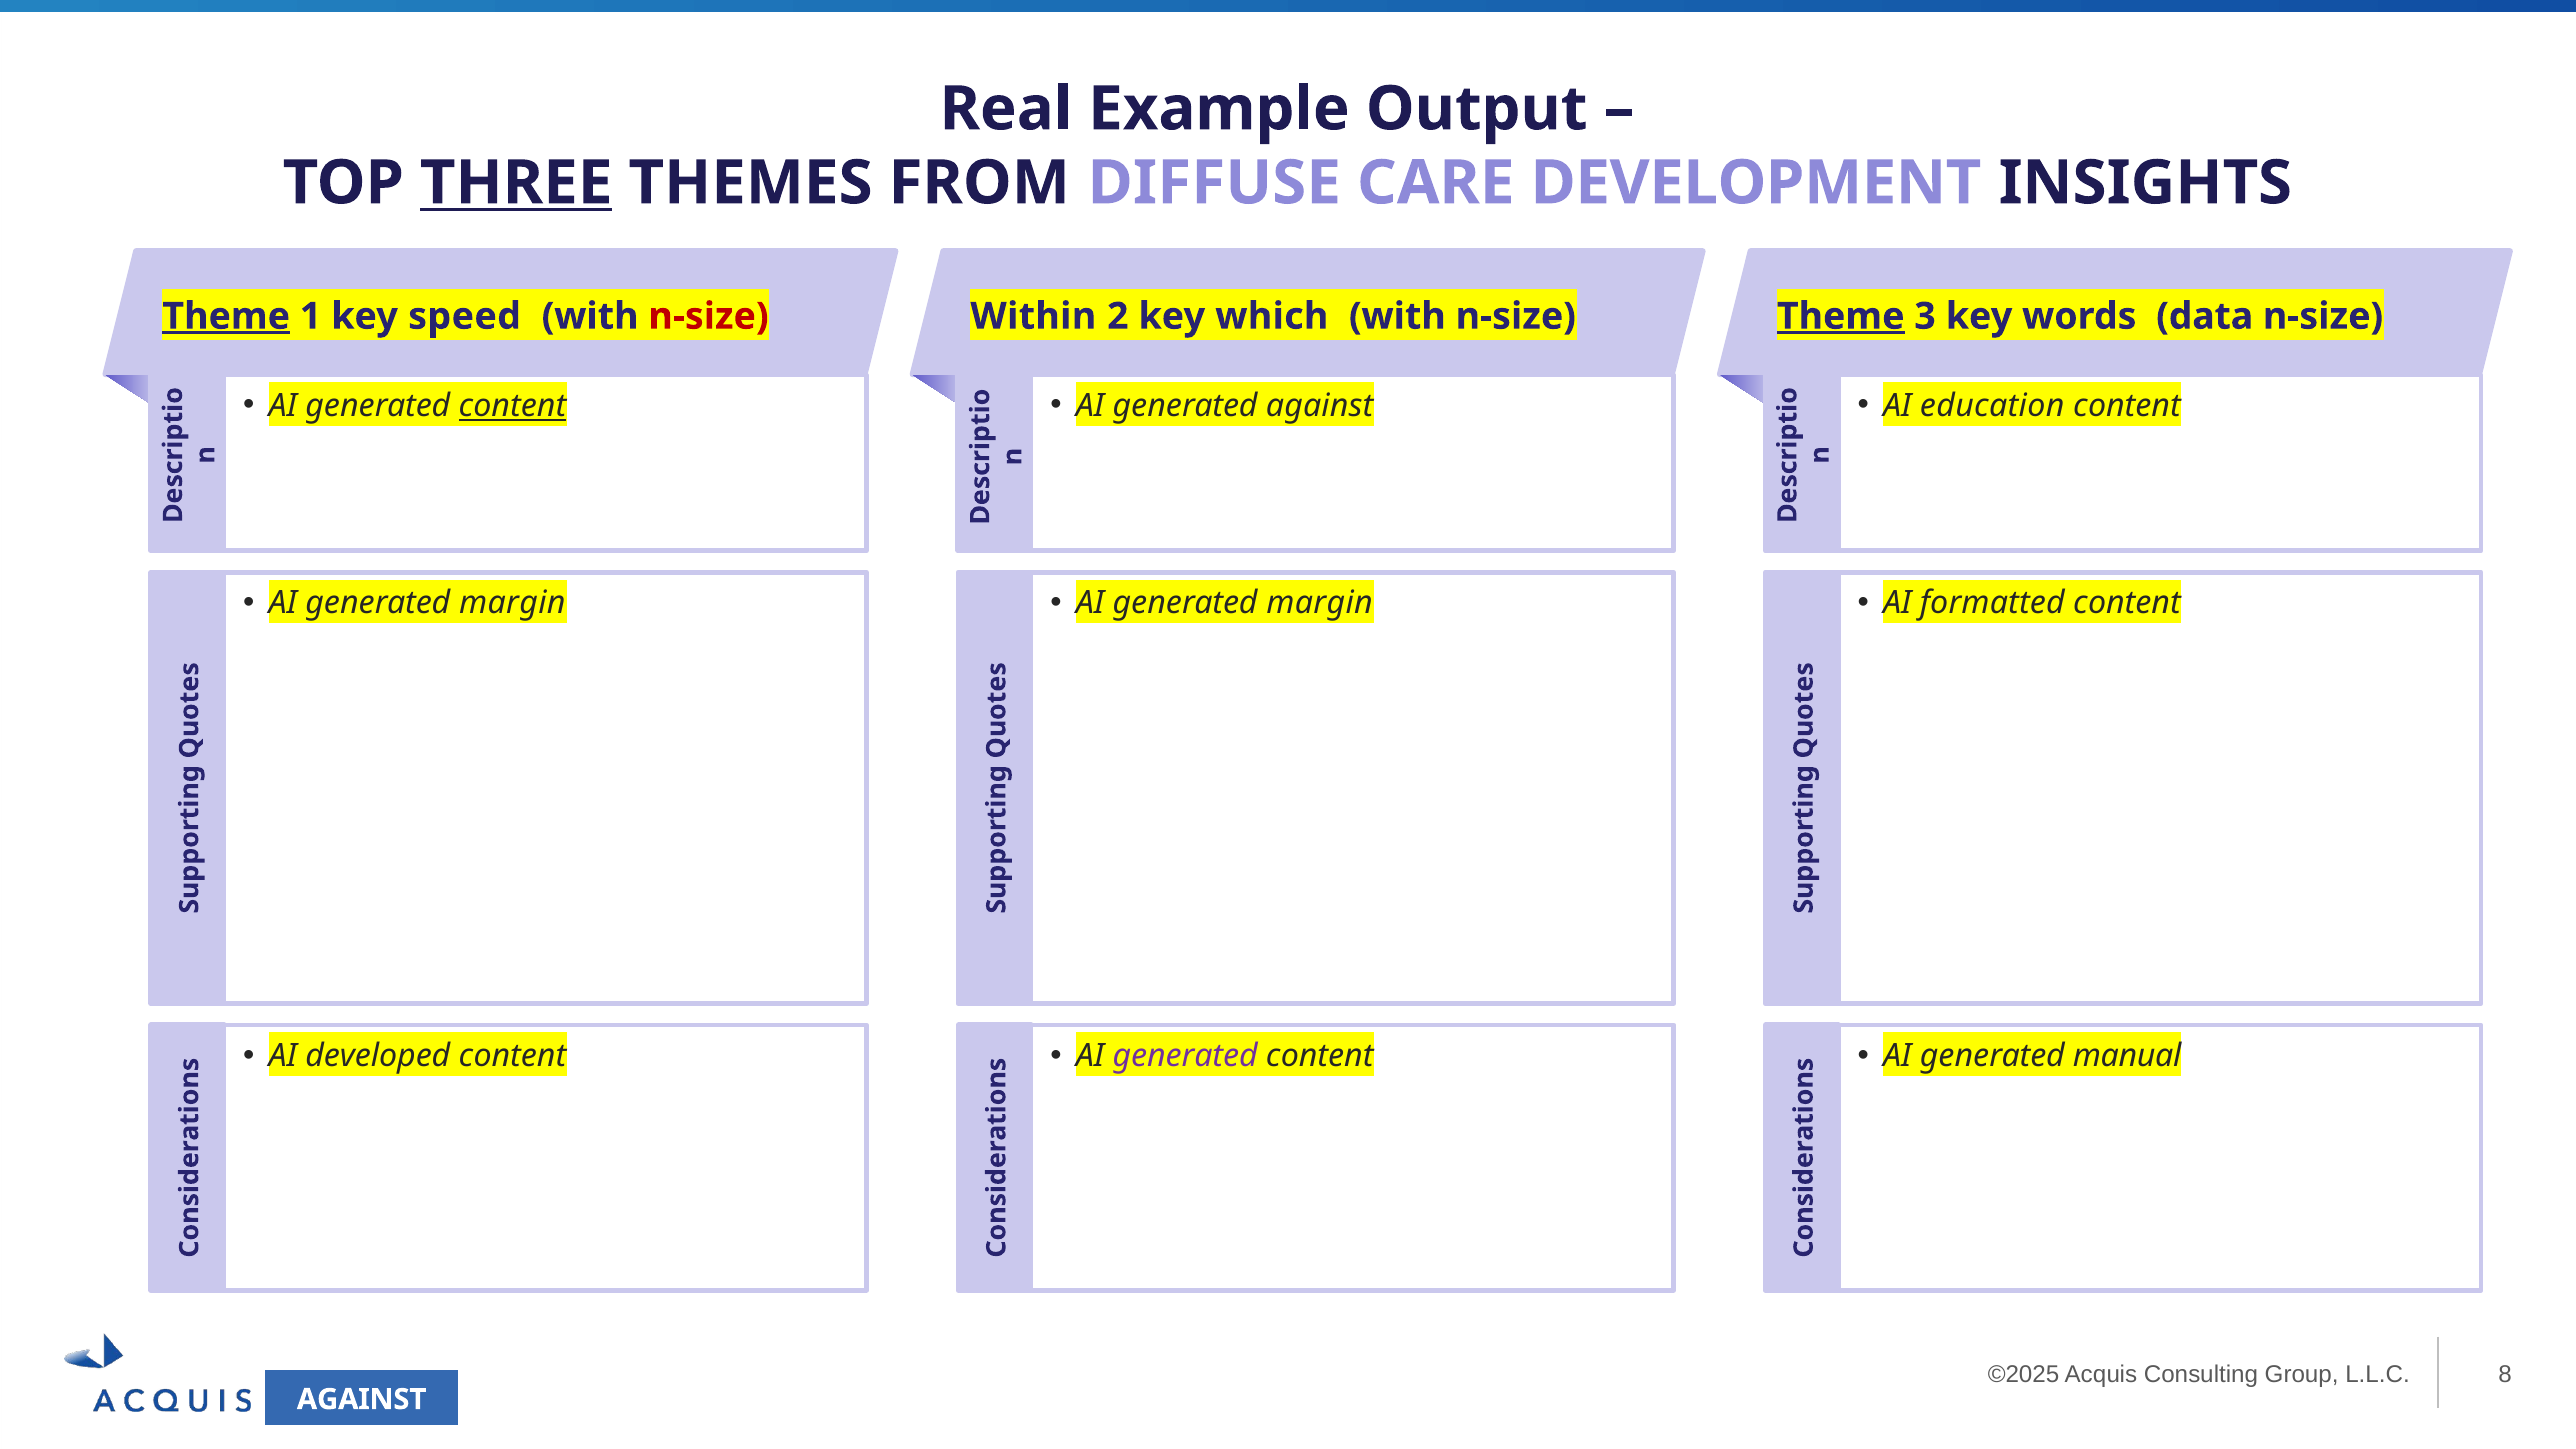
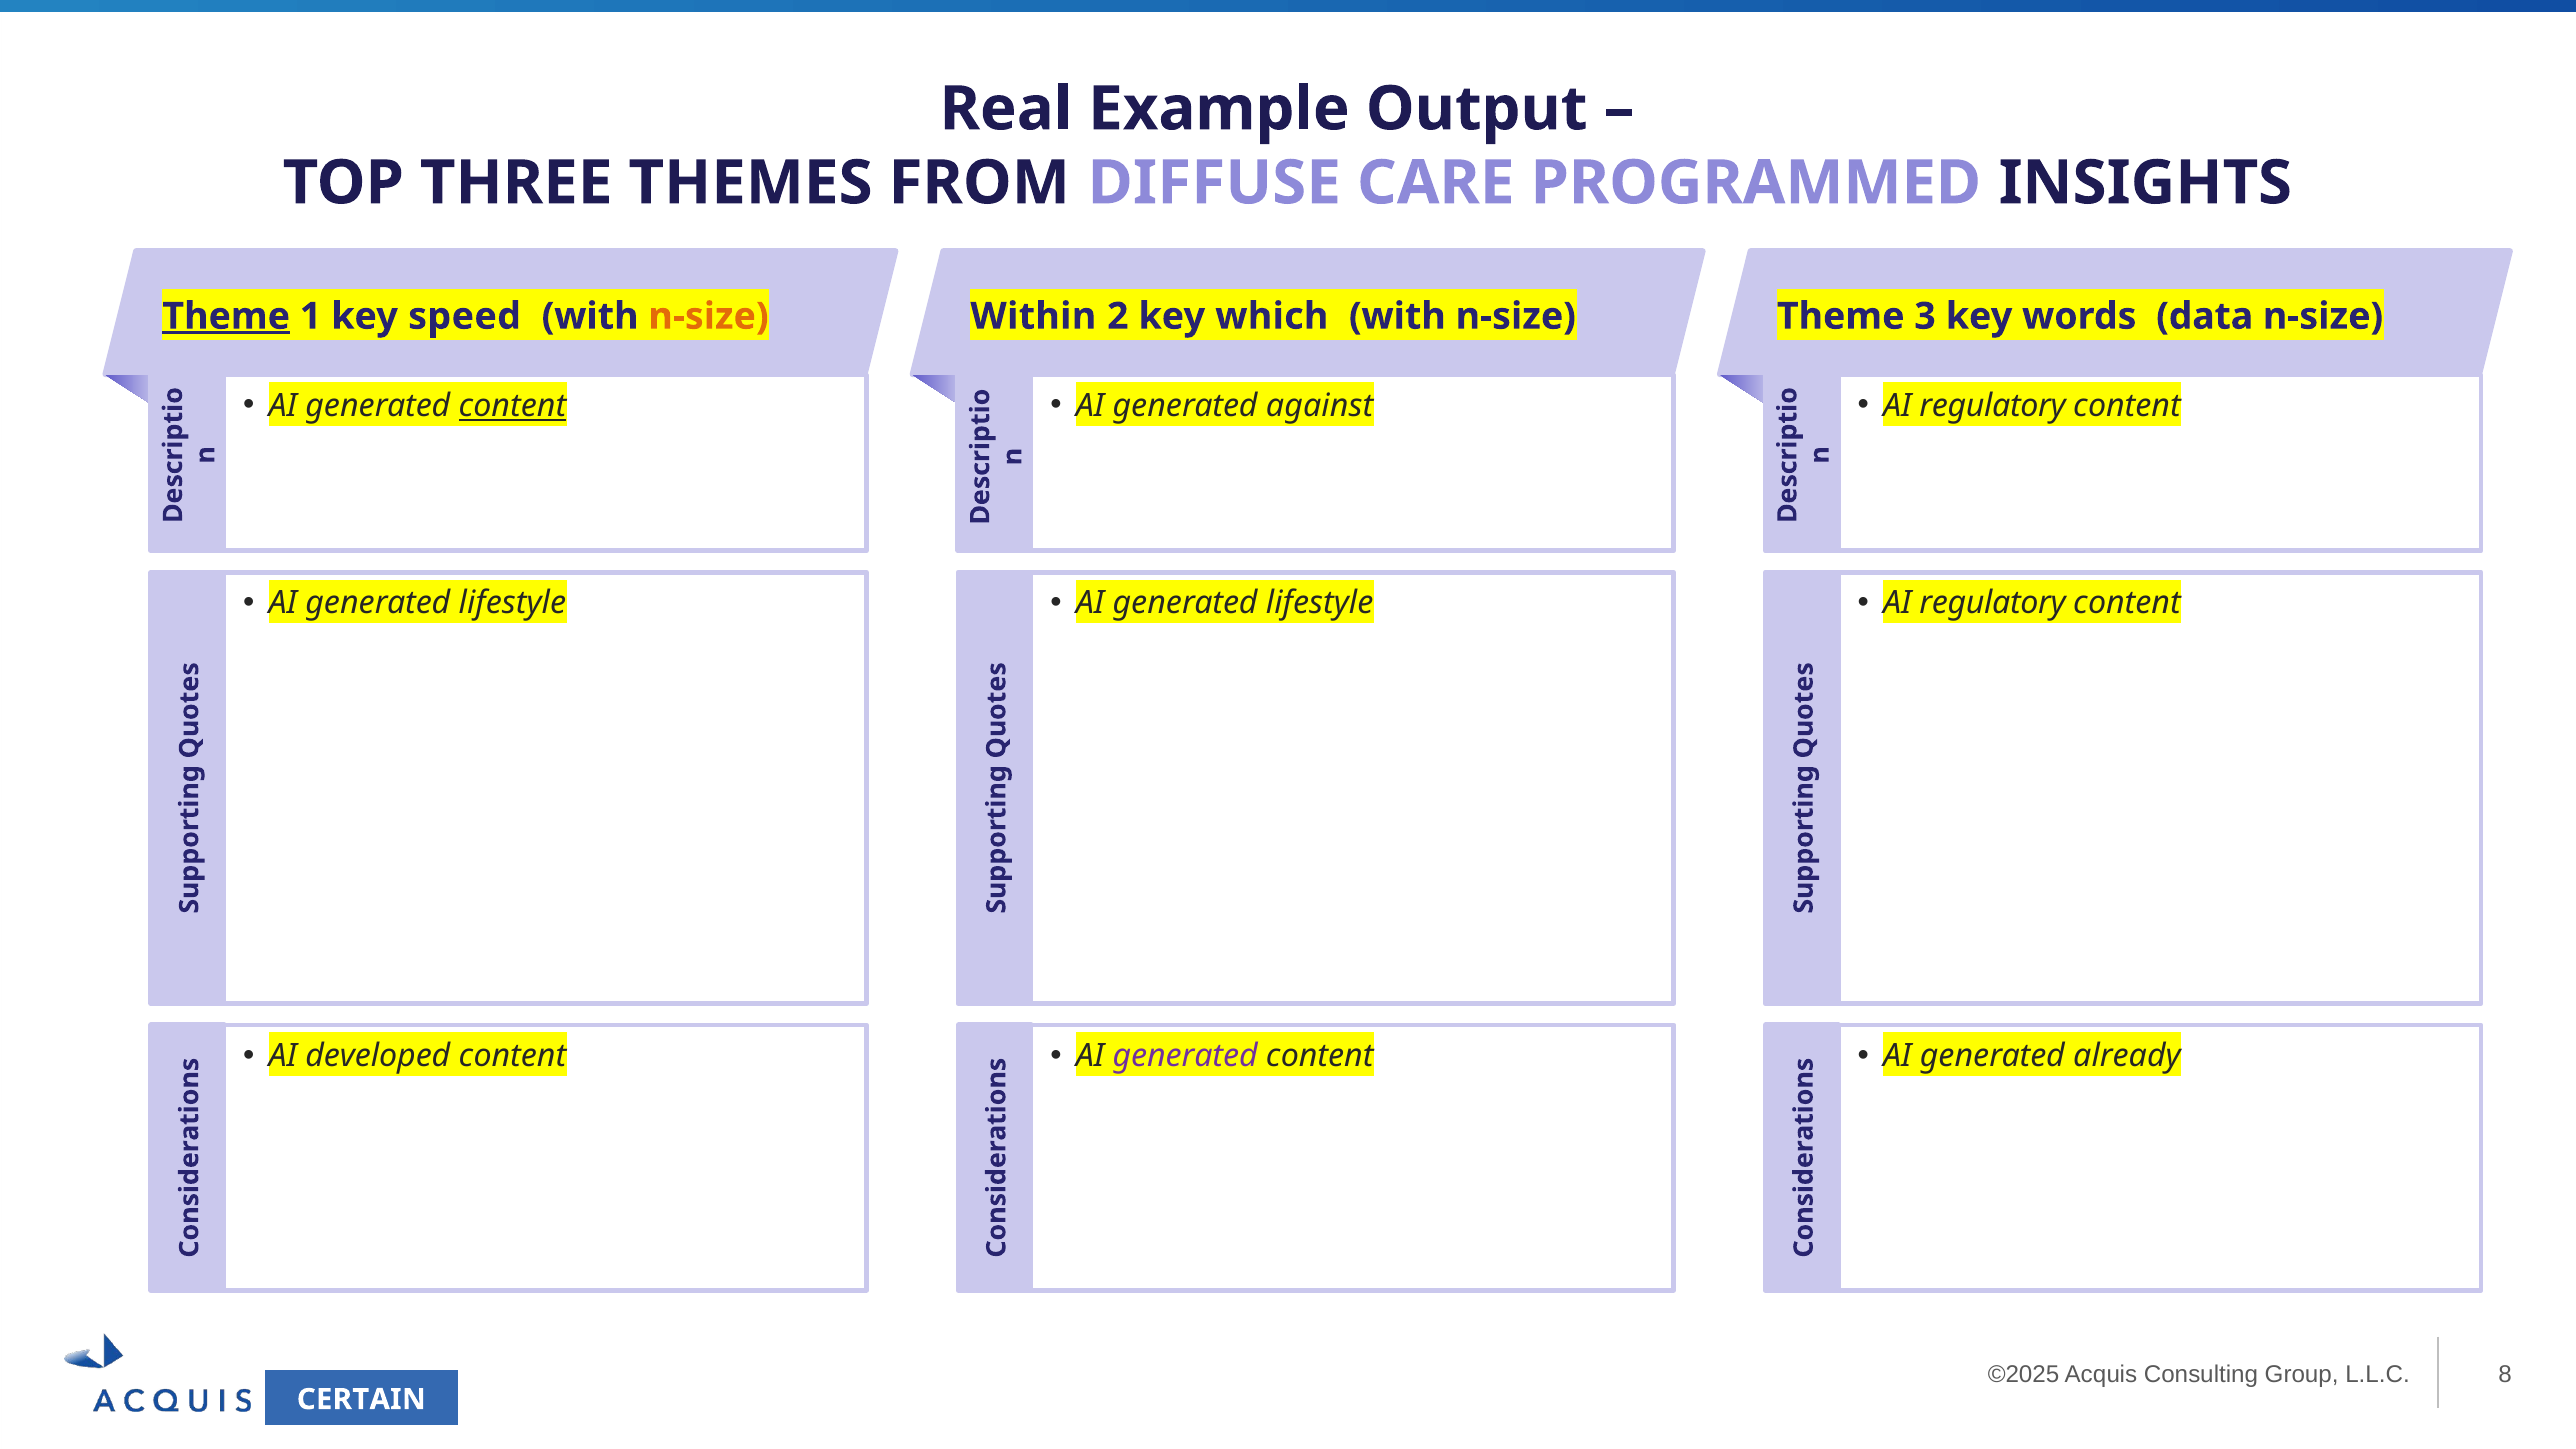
THREE underline: present -> none
DEVELOPMENT: DEVELOPMENT -> PROGRAMMED
n-size at (709, 316) colour: red -> orange
Theme at (1841, 316) underline: present -> none
education at (1992, 406): education -> regulatory
margin at (512, 603): margin -> lifestyle
margin at (1320, 603): margin -> lifestyle
formatted at (1992, 603): formatted -> regulatory
manual: manual -> already
AGAINST at (362, 1399): AGAINST -> CERTAIN
